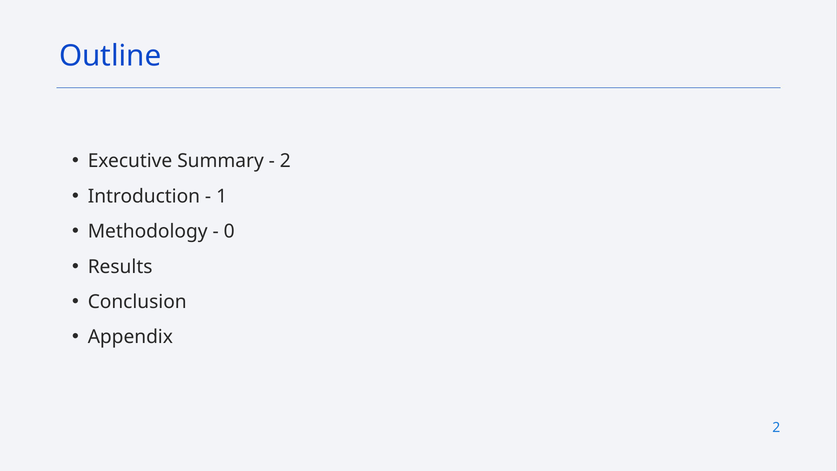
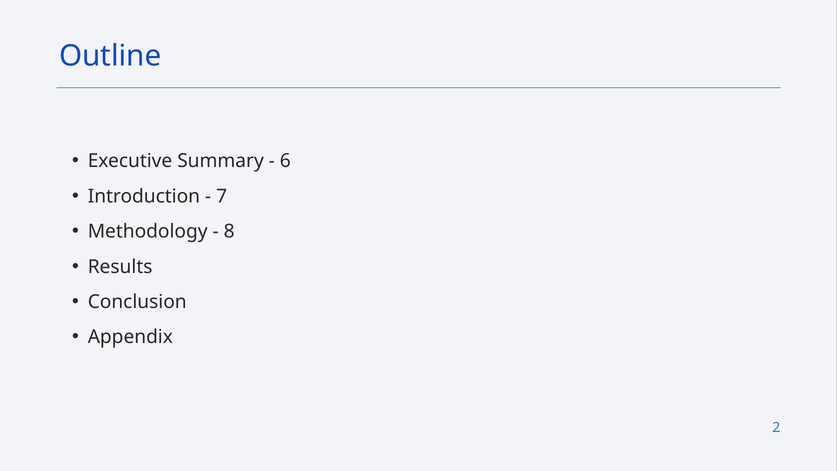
2 at (285, 161): 2 -> 6
1: 1 -> 7
0: 0 -> 8
